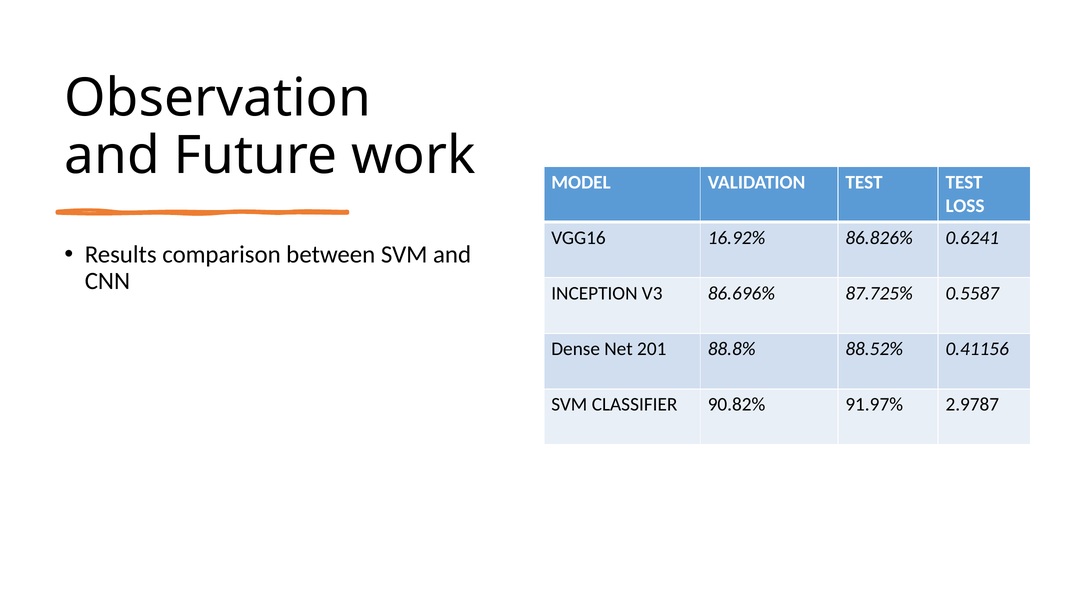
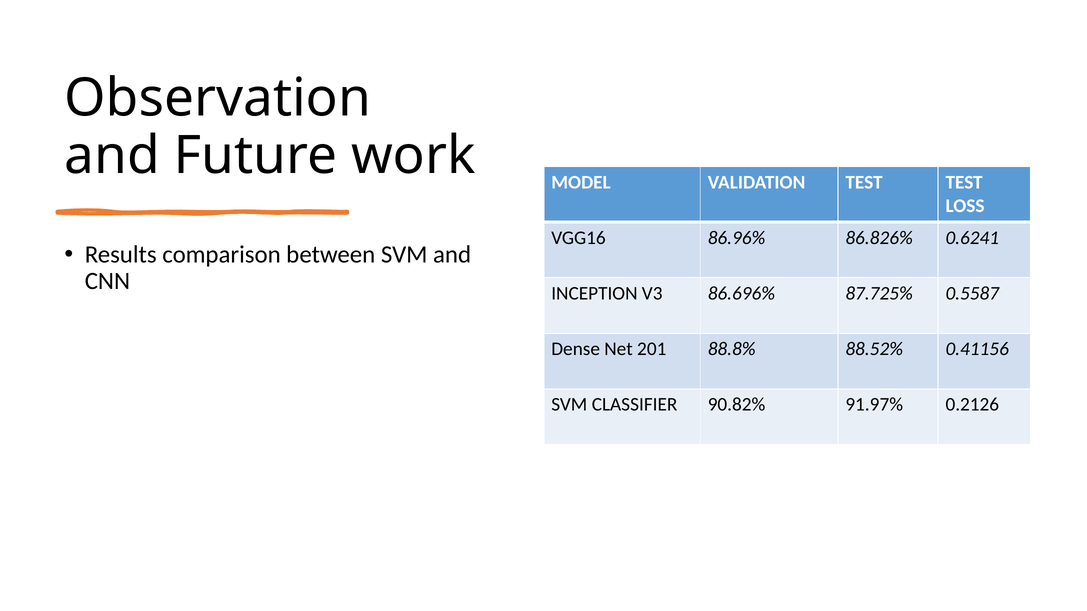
16.92%: 16.92% -> 86.96%
2.9787: 2.9787 -> 0.2126
